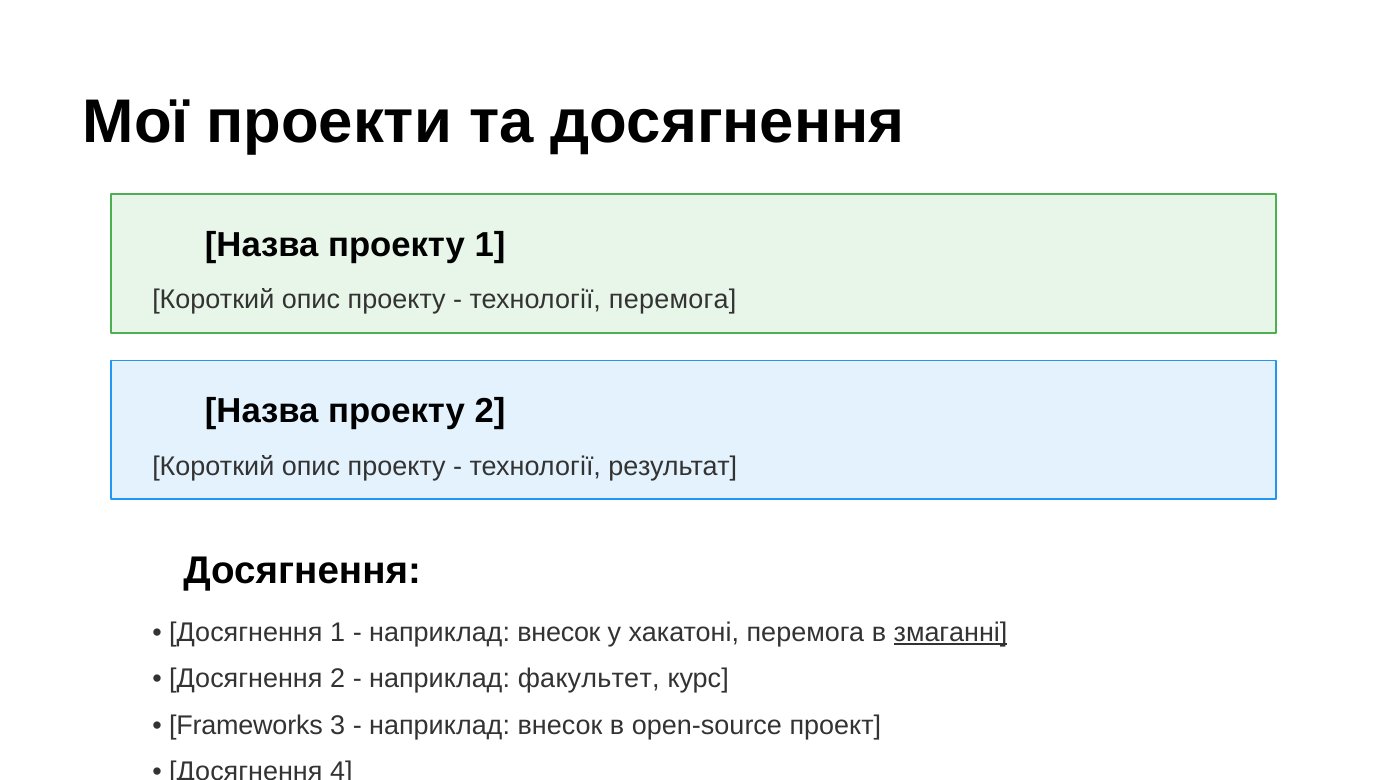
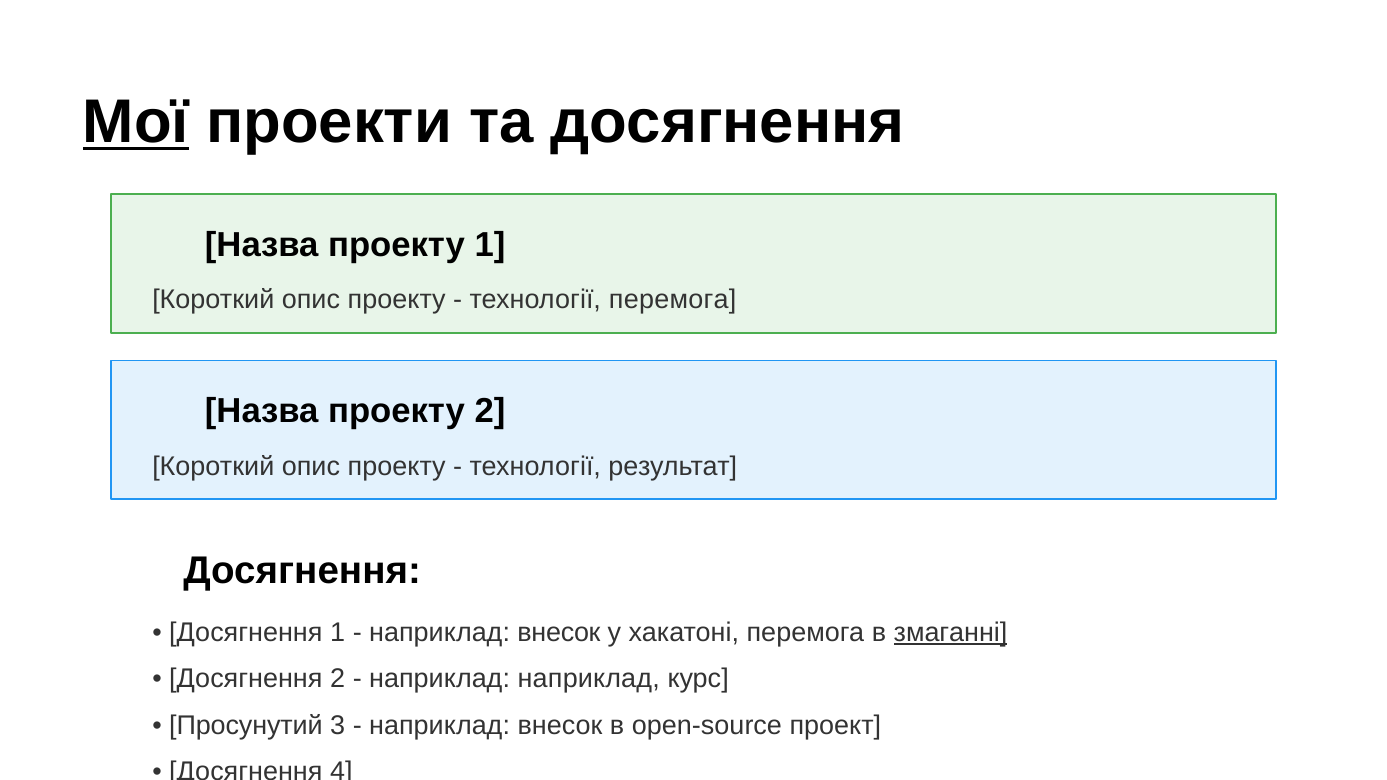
Мої underline: none -> present
наприклад факультет: факультет -> наприклад
Frameworks: Frameworks -> Просунутий
